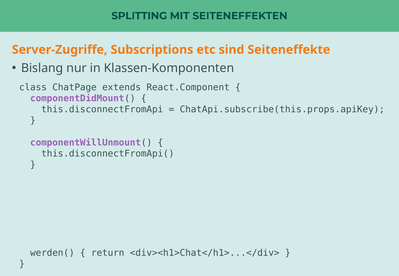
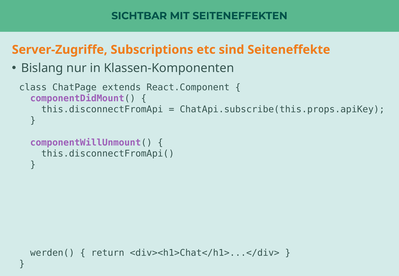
SPLITTING: SPLITTING -> SICHTBAR
